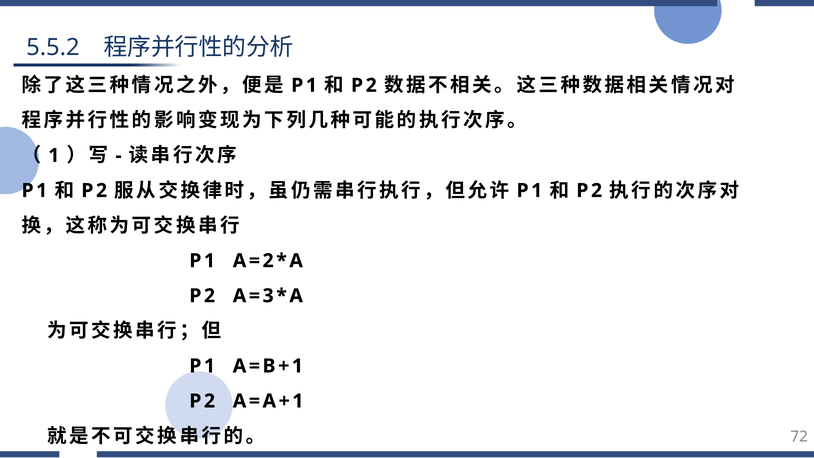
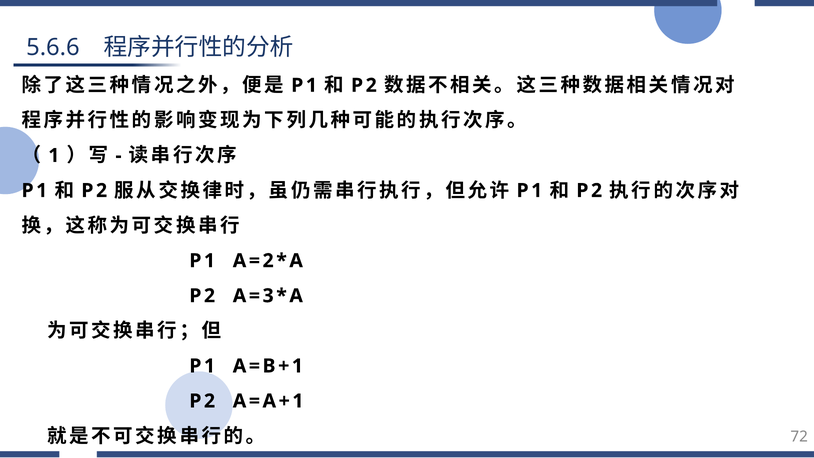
5.5.2: 5.5.2 -> 5.6.6
